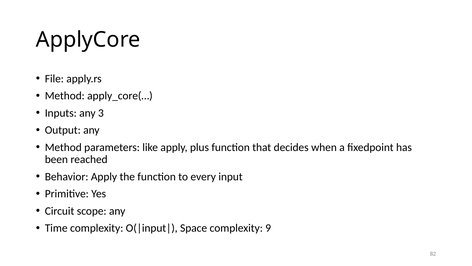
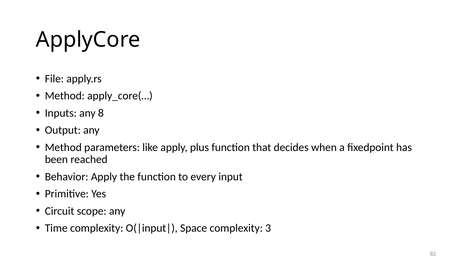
3: 3 -> 8
9: 9 -> 3
